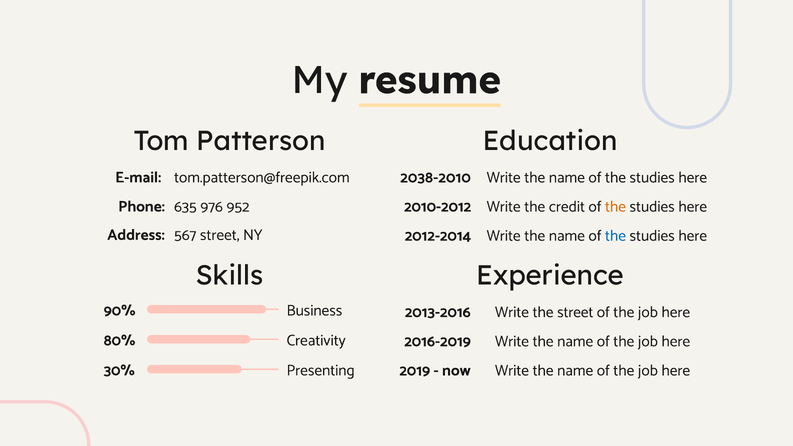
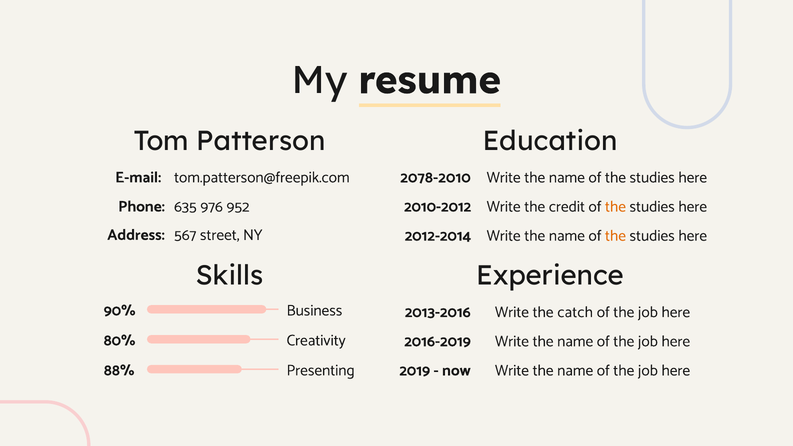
2038-2010: 2038-2010 -> 2078-2010
the at (615, 236) colour: blue -> orange
the street: street -> catch
30%: 30% -> 88%
